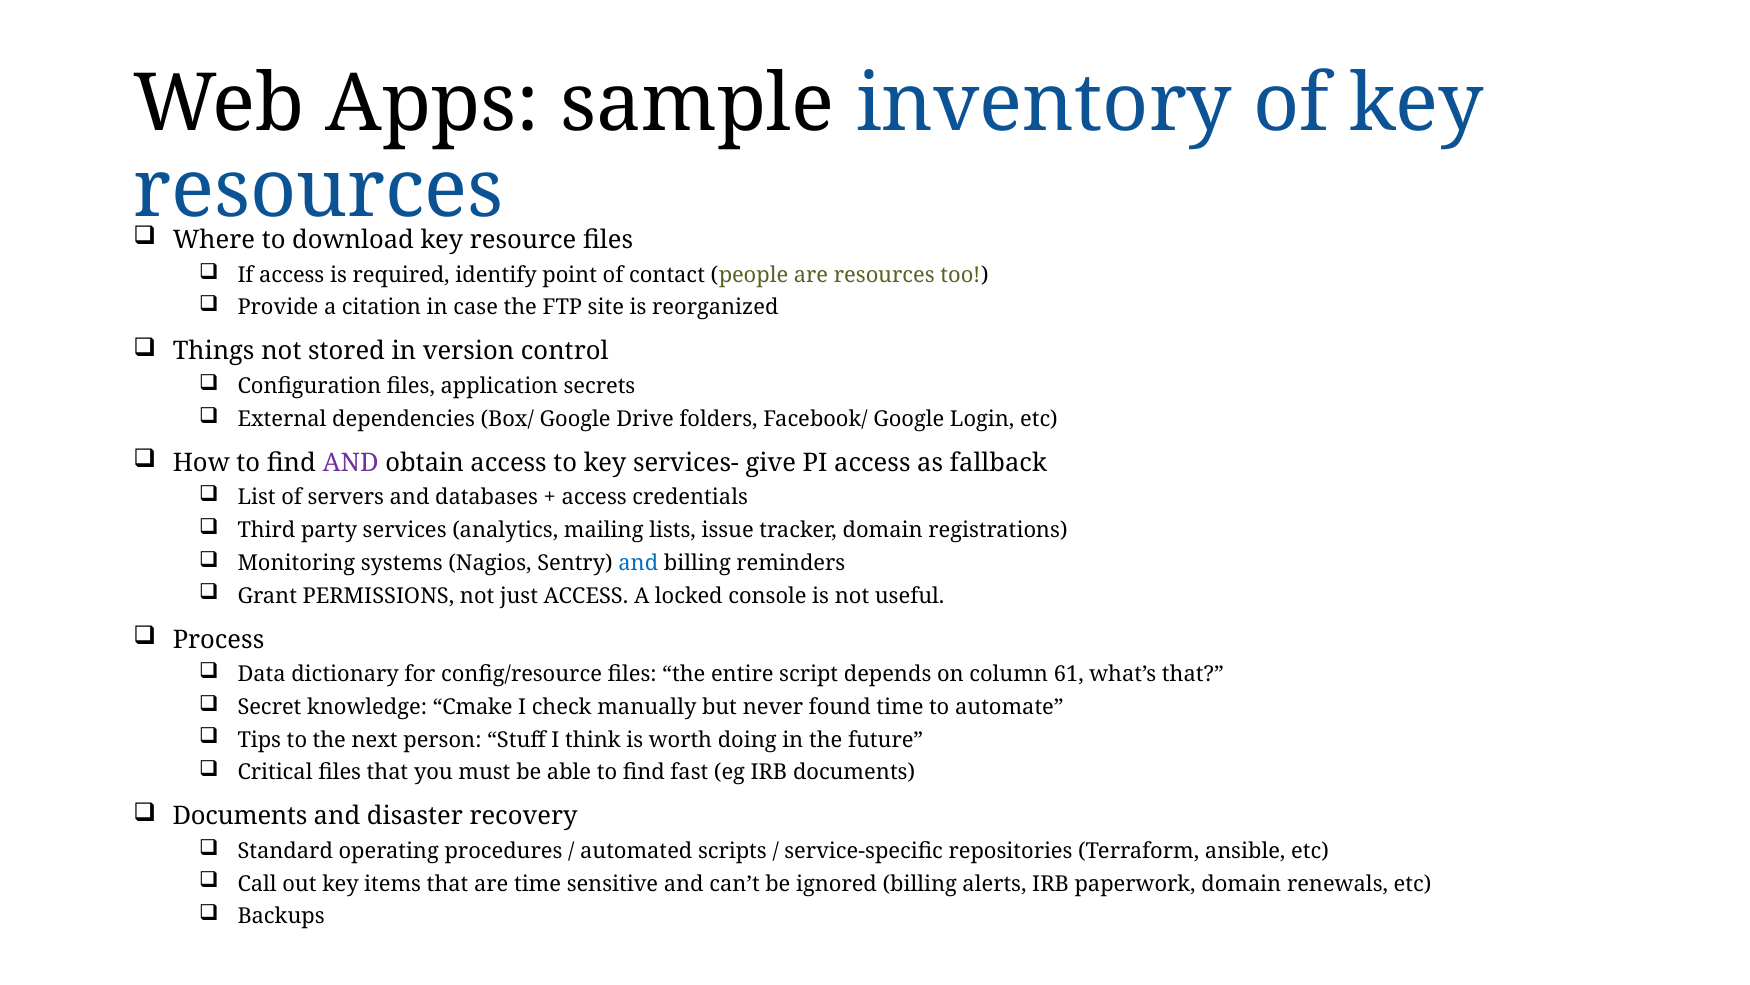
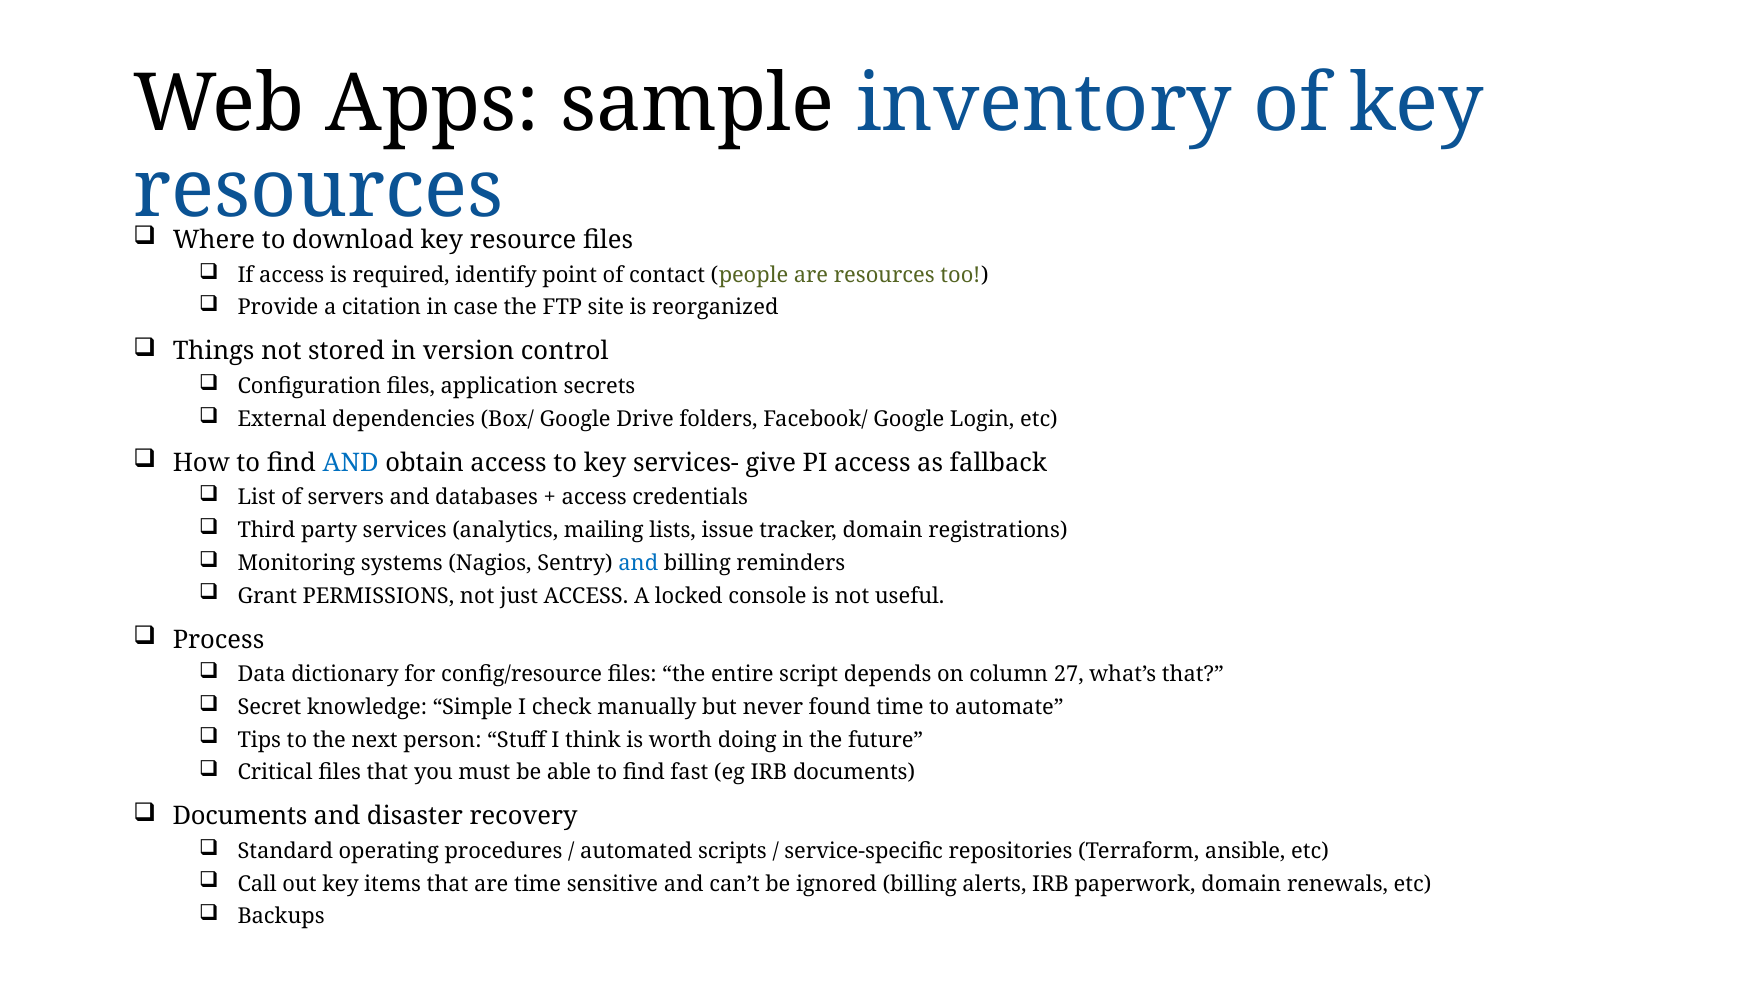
AND at (351, 463) colour: purple -> blue
61: 61 -> 27
Cmake: Cmake -> Simple
